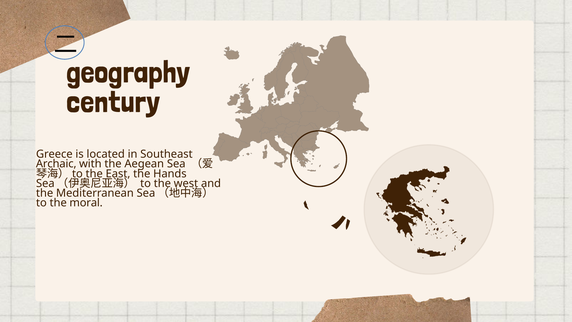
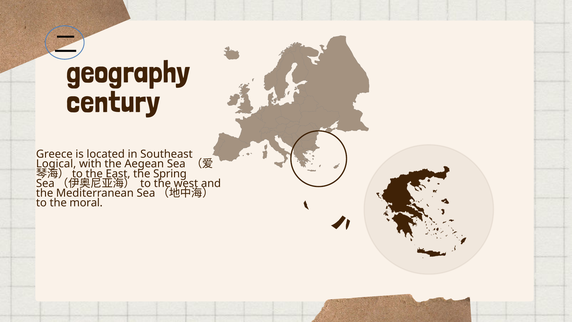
Archaic: Archaic -> Logical
Hands: Hands -> Spring
